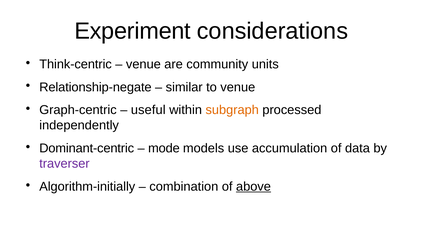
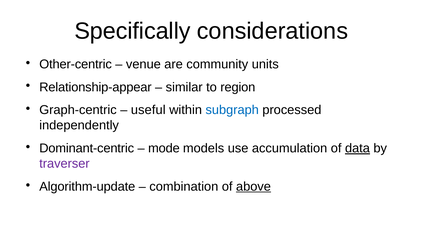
Experiment: Experiment -> Specifically
Think-centric: Think-centric -> Other-centric
Relationship-negate: Relationship-negate -> Relationship-appear
to venue: venue -> region
subgraph colour: orange -> blue
data underline: none -> present
Algorithm-initially: Algorithm-initially -> Algorithm-update
